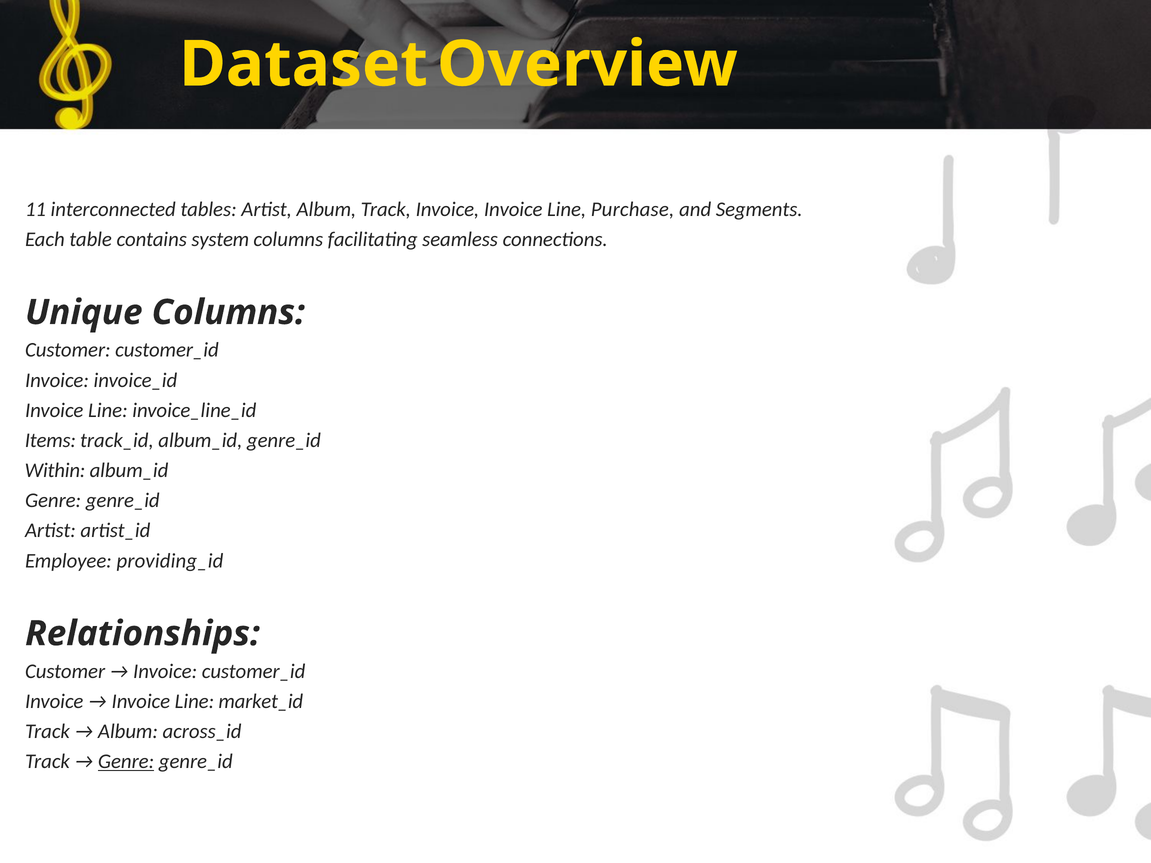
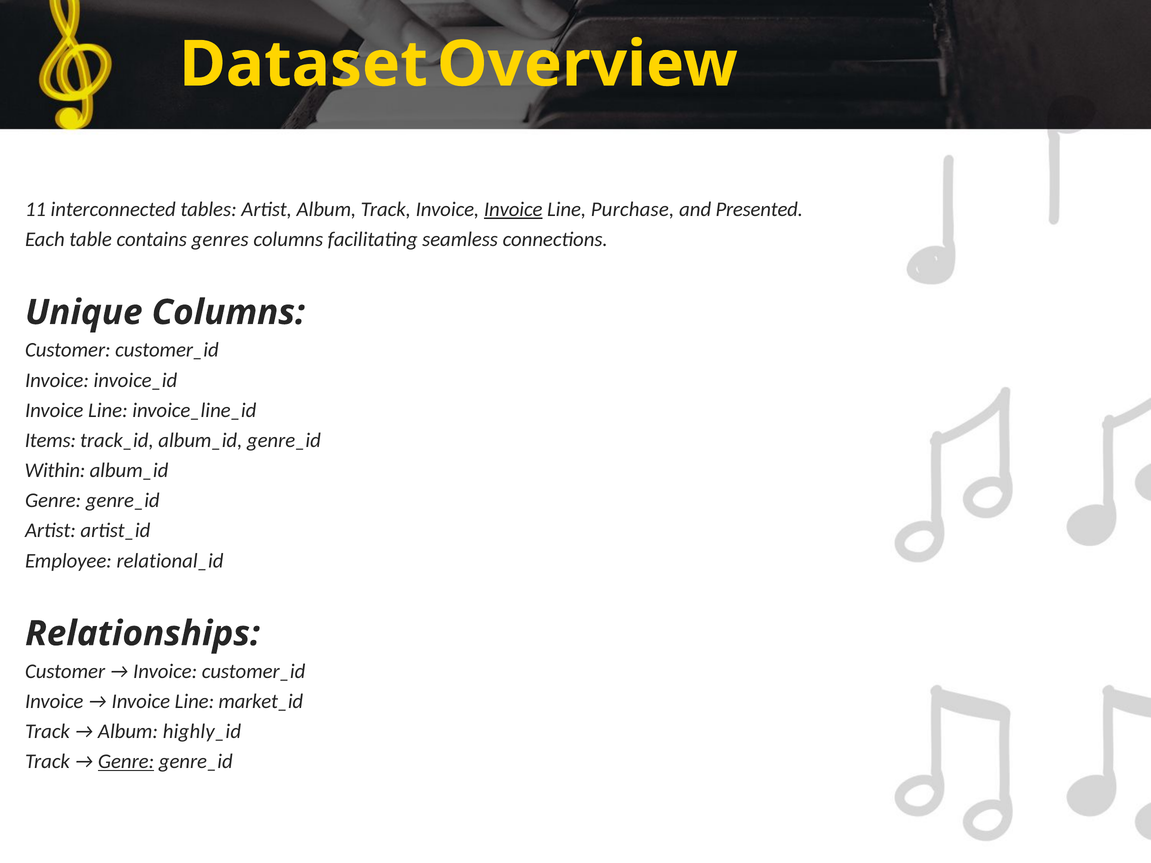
Invoice at (513, 209) underline: none -> present
Segments: Segments -> Presented
system: system -> genres
providing_id: providing_id -> relational_id
across_id: across_id -> highly_id
